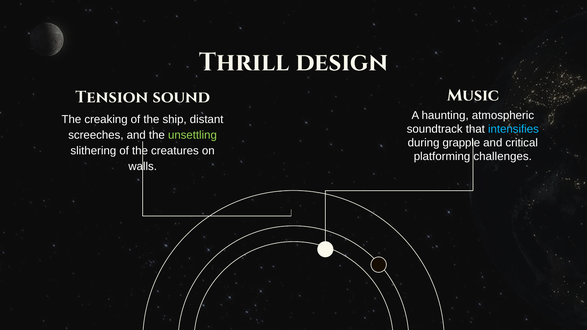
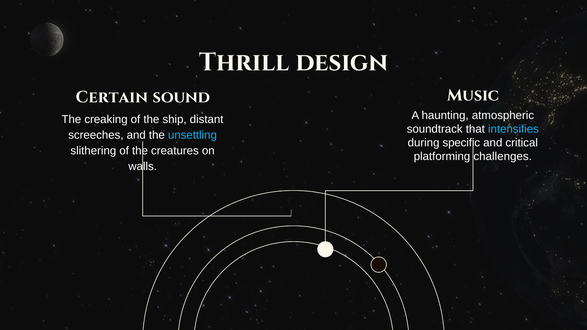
Tension: Tension -> Certain
unsettling colour: light green -> light blue
grapple: grapple -> specific
